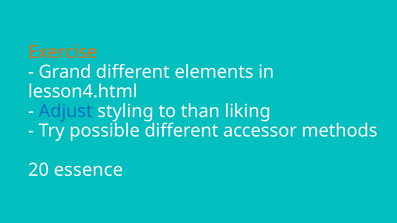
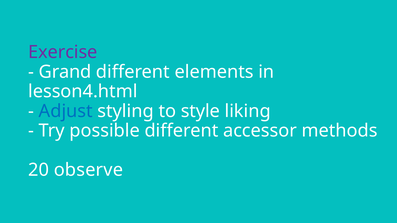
Exercise colour: orange -> purple
than: than -> style
essence: essence -> observe
